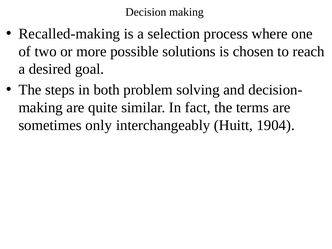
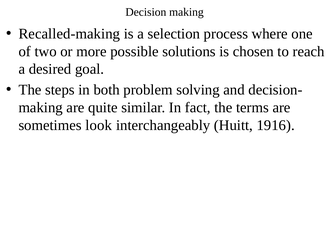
only: only -> look
1904: 1904 -> 1916
